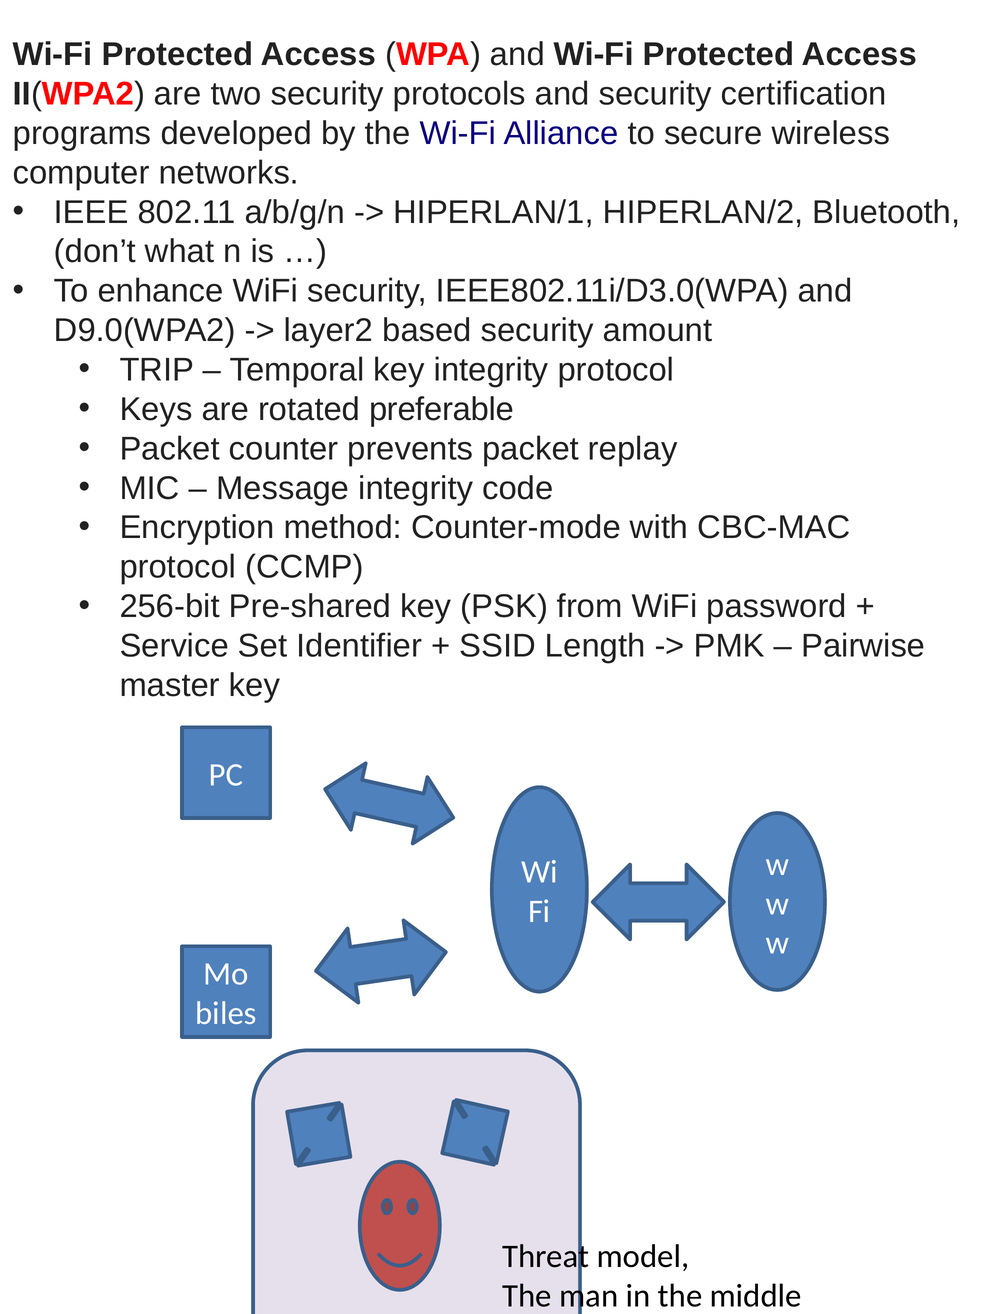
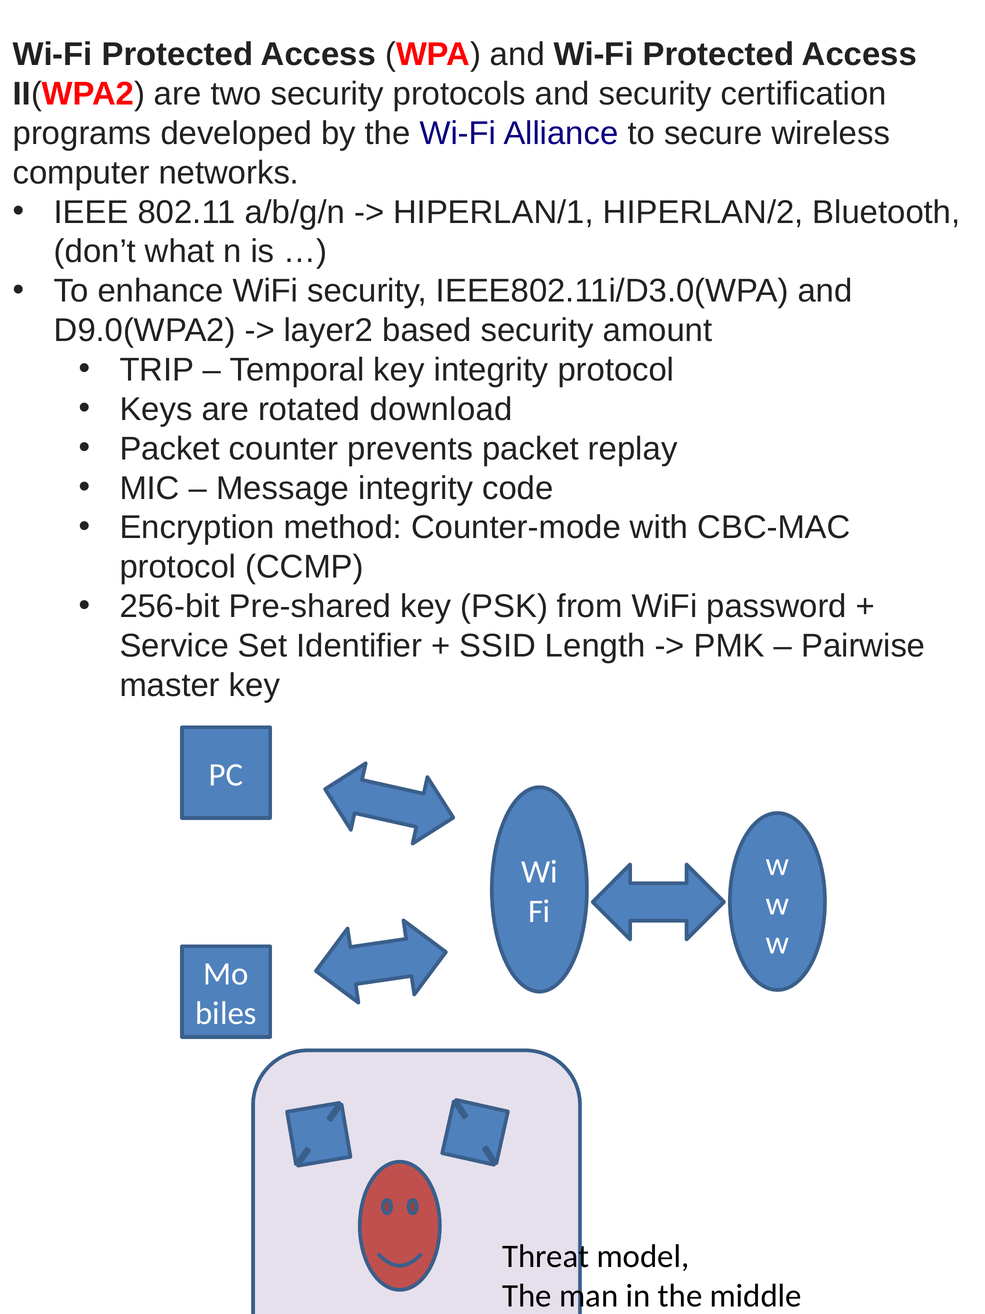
preferable: preferable -> download
